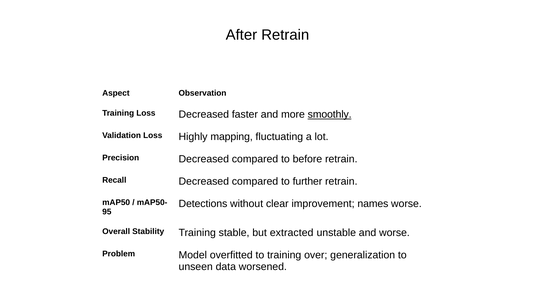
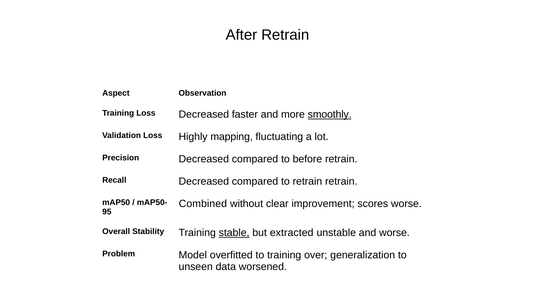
to further: further -> retrain
Detections: Detections -> Combined
names: names -> scores
stable underline: none -> present
